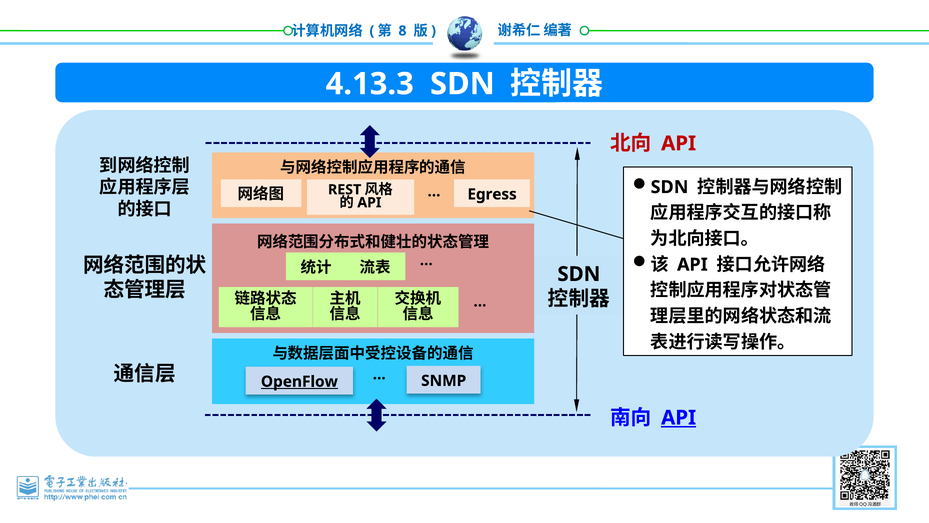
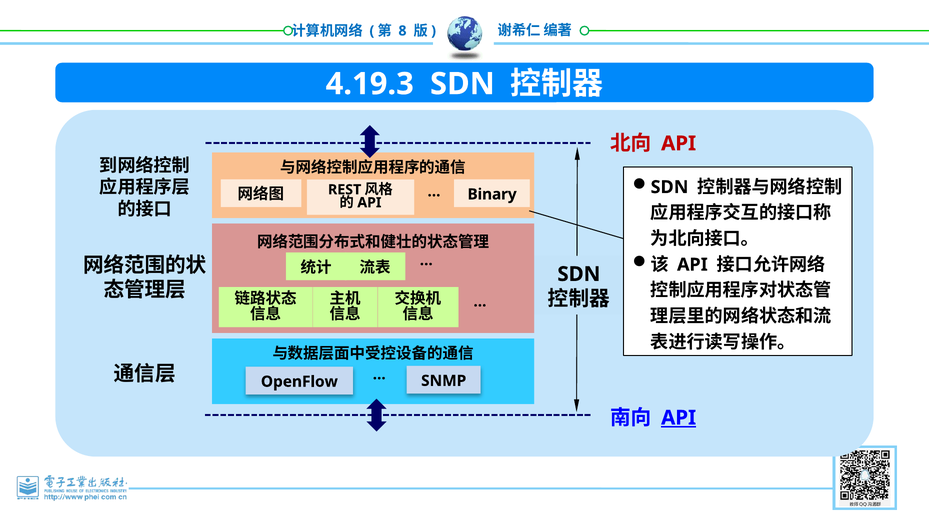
4.13.3: 4.13.3 -> 4.19.3
Egress: Egress -> Binary
OpenFlow underline: present -> none
